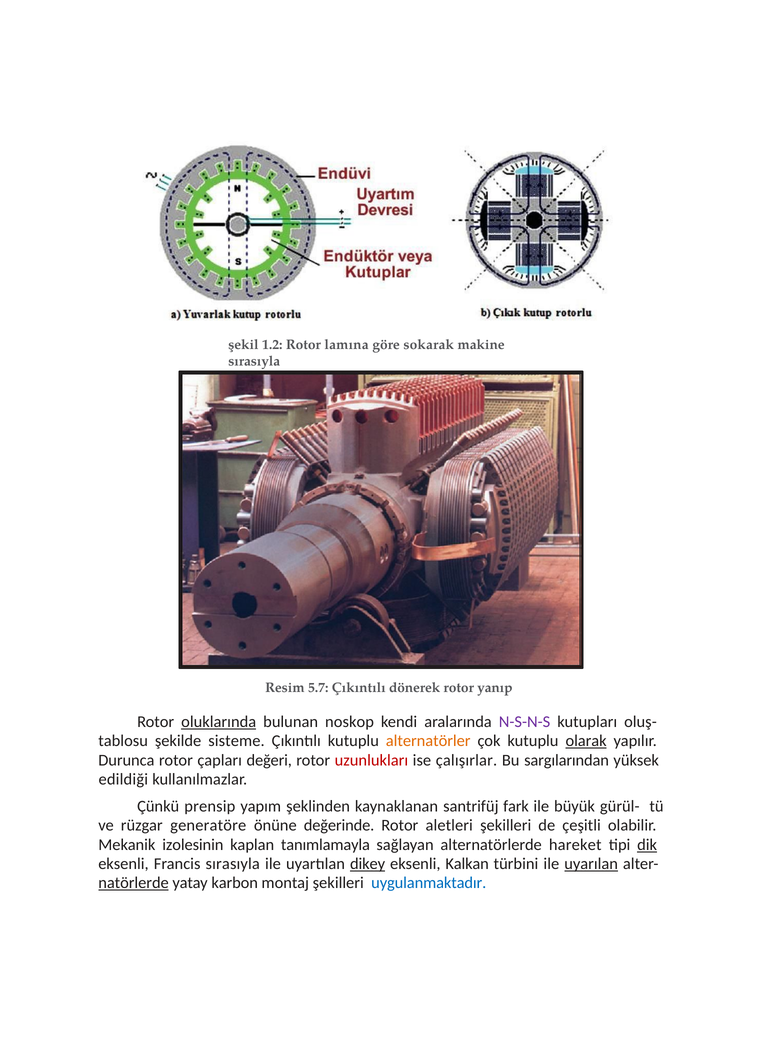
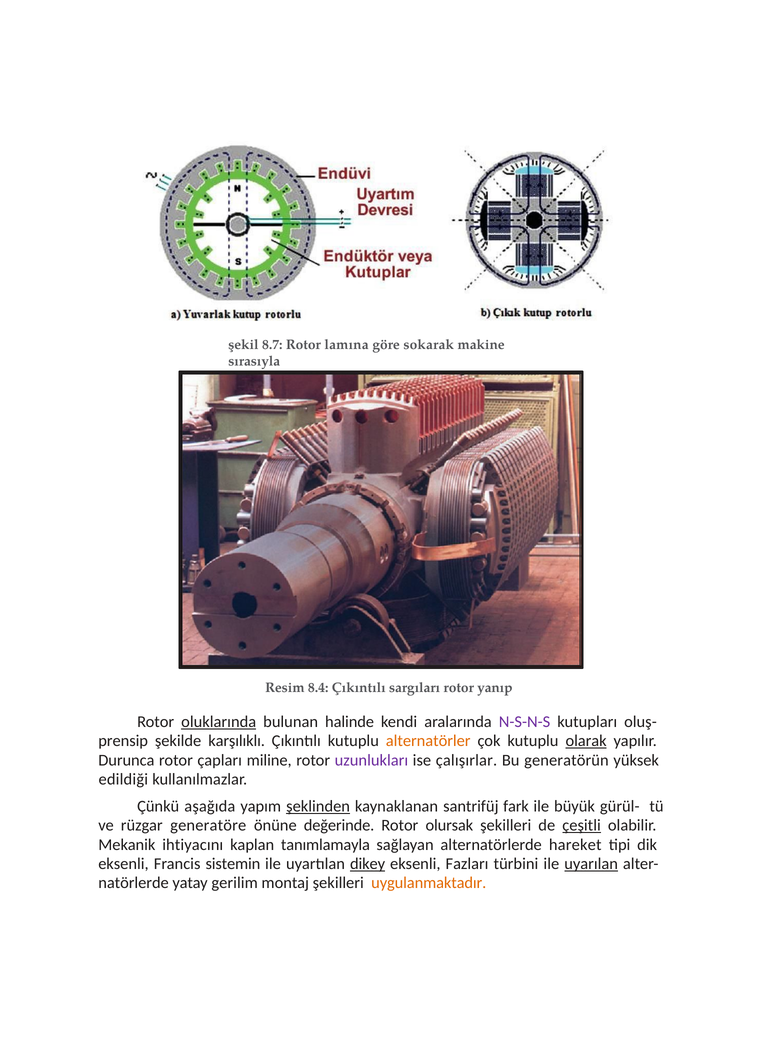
1.2: 1.2 -> 8.7
5.7: 5.7 -> 8.4
dönerek: dönerek -> sargıları
noskop: noskop -> halinde
tablosu: tablosu -> prensip
sisteme: sisteme -> karşılıklı
değeri: değeri -> miline
uzunlukları colour: red -> purple
sargılarından: sargılarından -> generatörün
prensip: prensip -> aşağıda
şeklinden underline: none -> present
aletleri: aletleri -> olursak
çeşitli underline: none -> present
izolesinin: izolesinin -> ihtiyacını
dik underline: present -> none
Francis sırasıyla: sırasıyla -> sistemin
Kalkan: Kalkan -> Fazları
natörlerde underline: present -> none
karbon: karbon -> gerilim
uygulanmaktadır colour: blue -> orange
